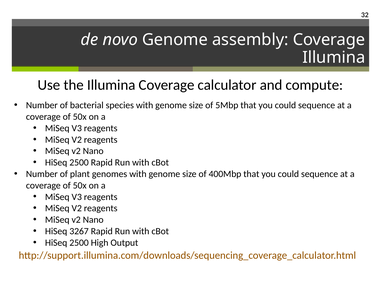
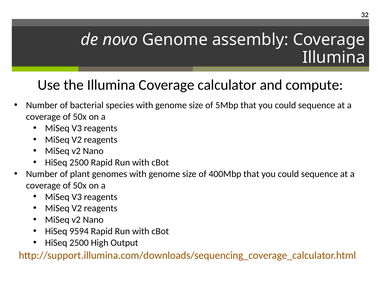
3267: 3267 -> 9594
